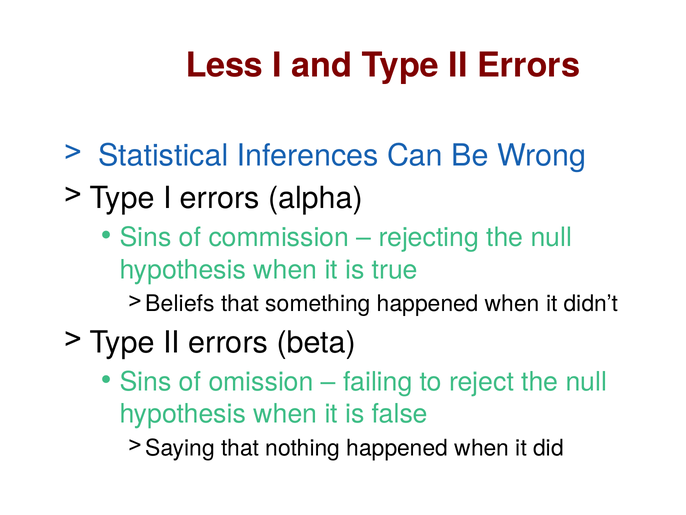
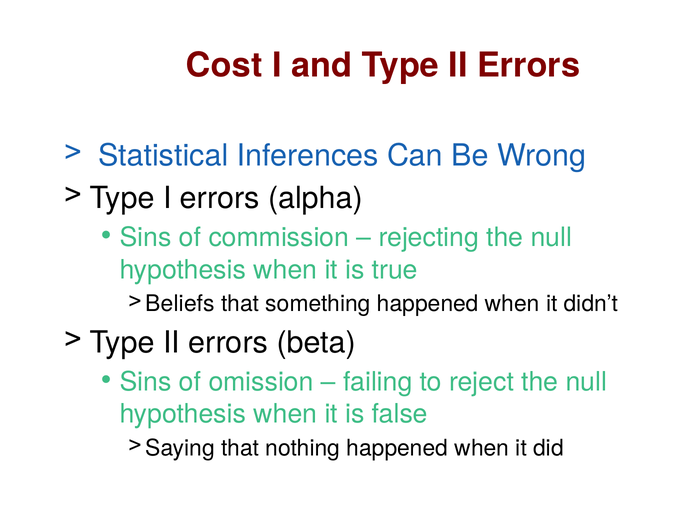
Less: Less -> Cost
